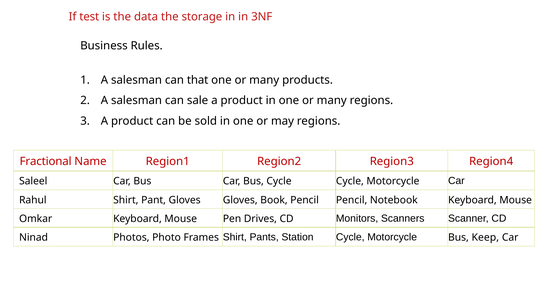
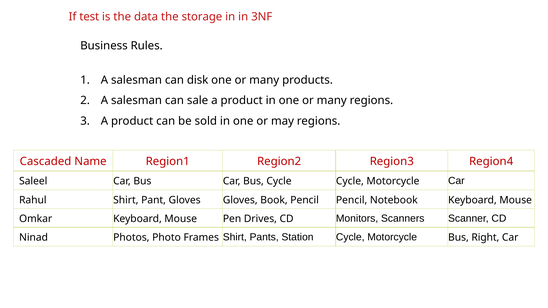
that: that -> disk
Fractional: Fractional -> Cascaded
Keep: Keep -> Right
